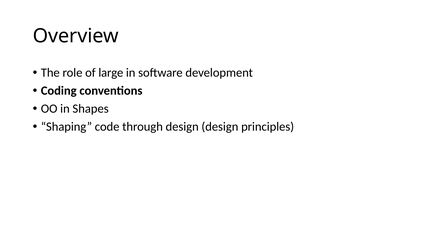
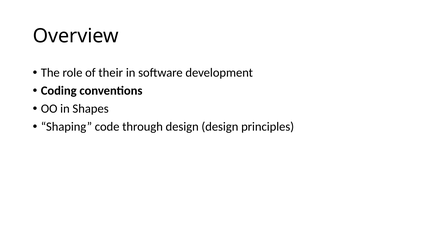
large: large -> their
